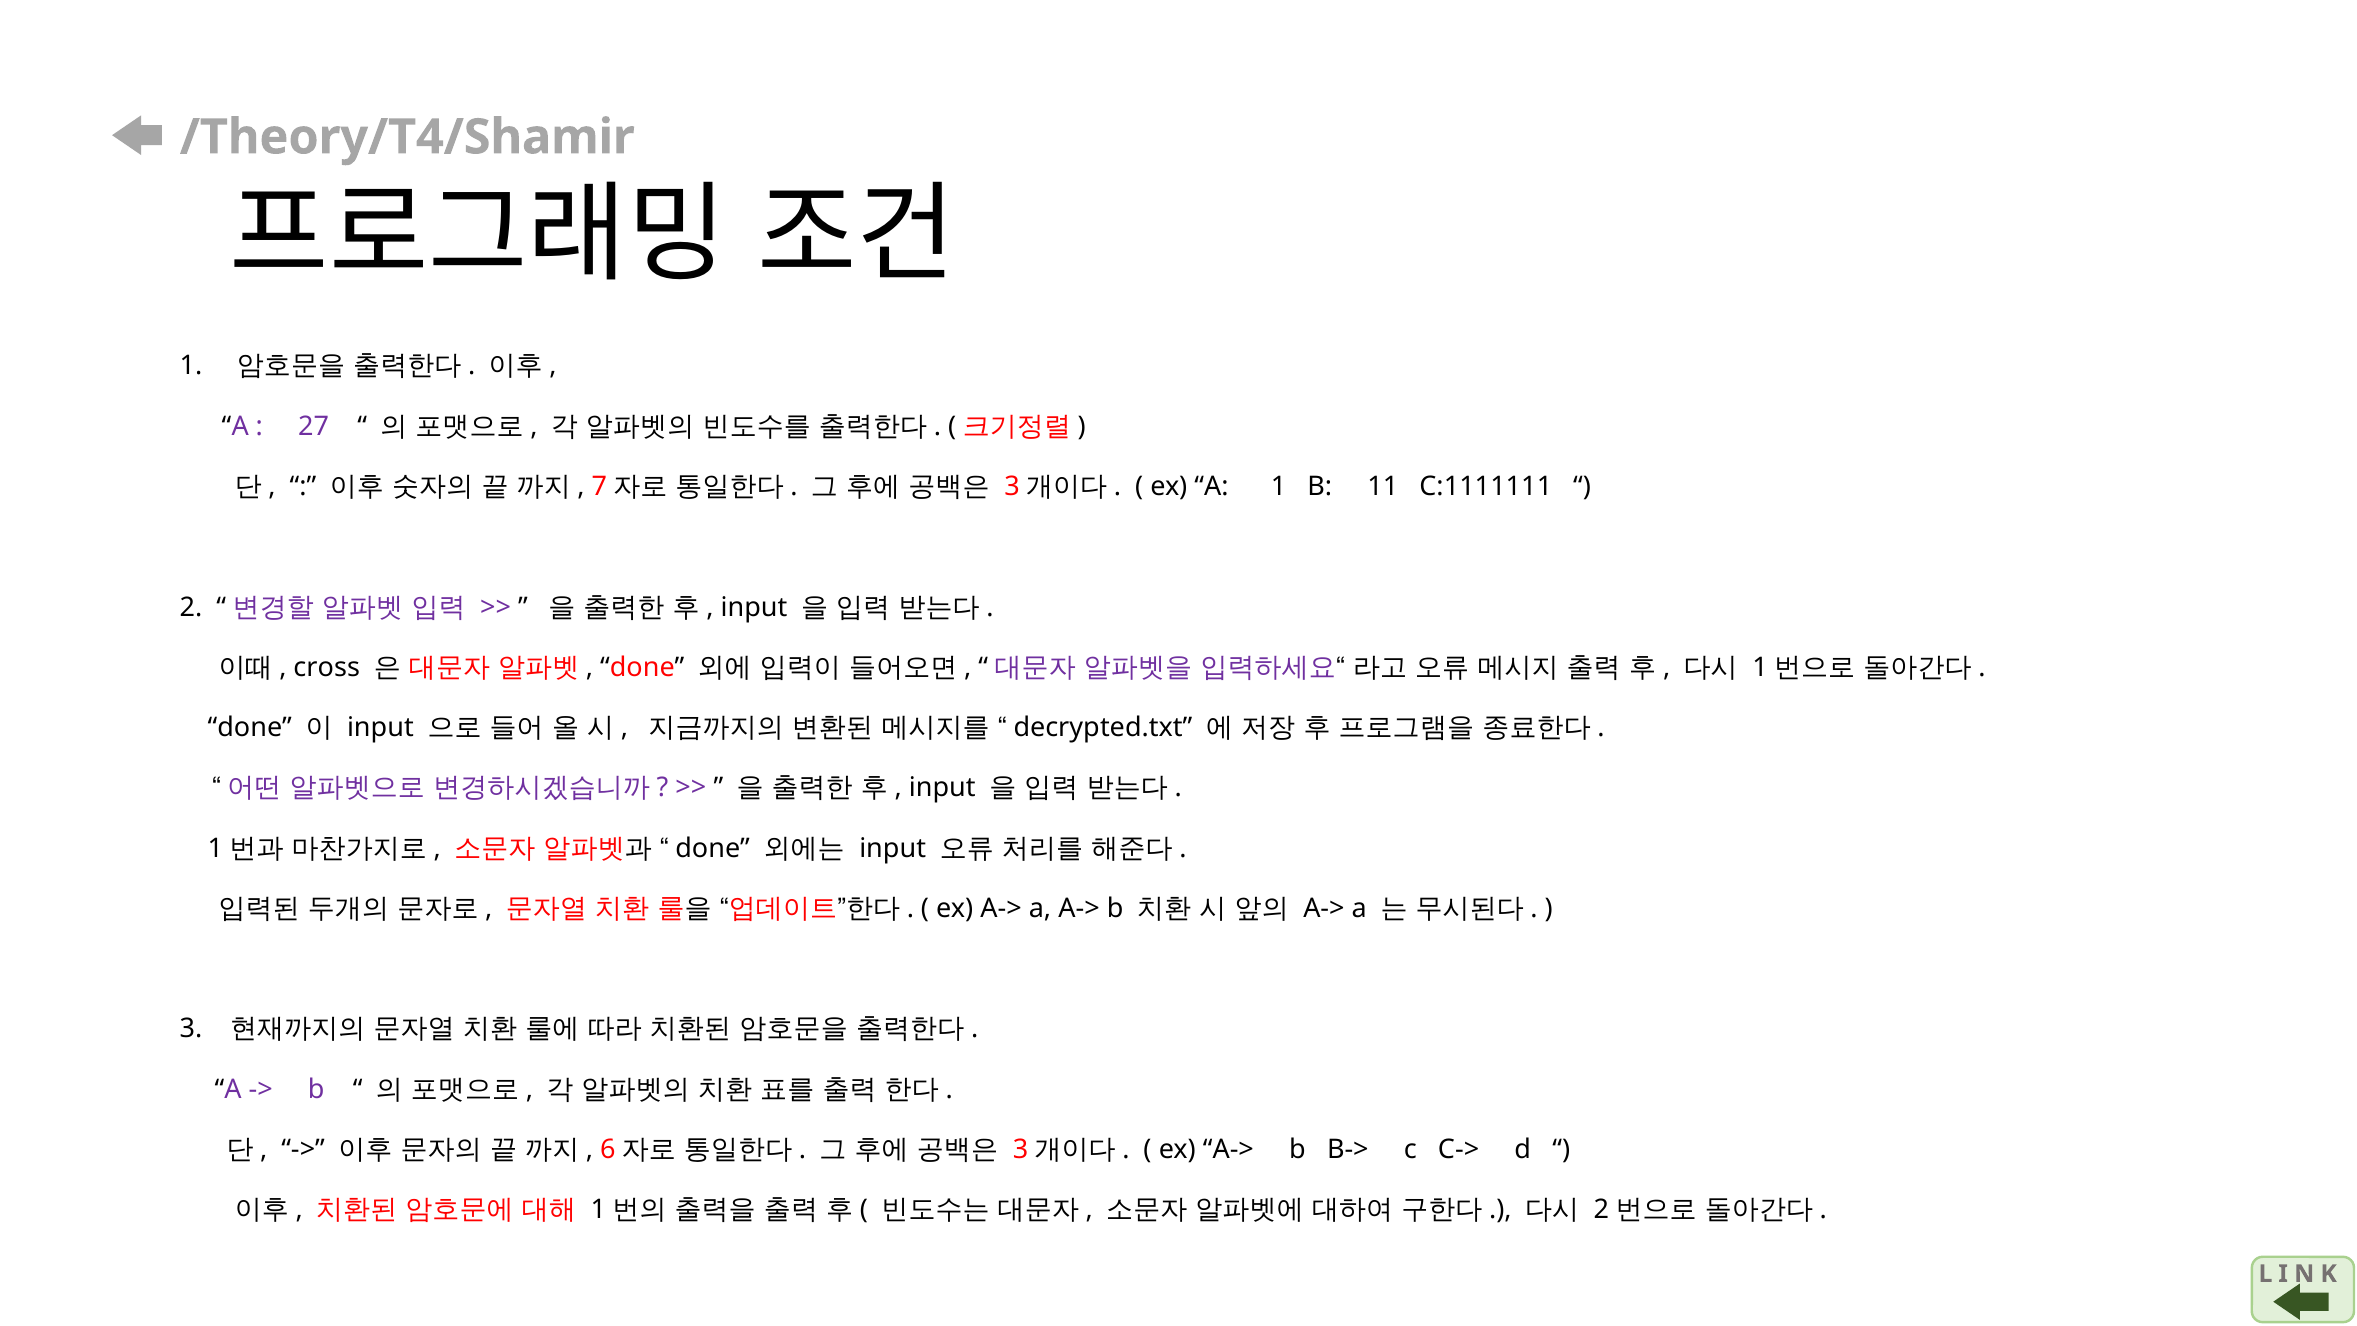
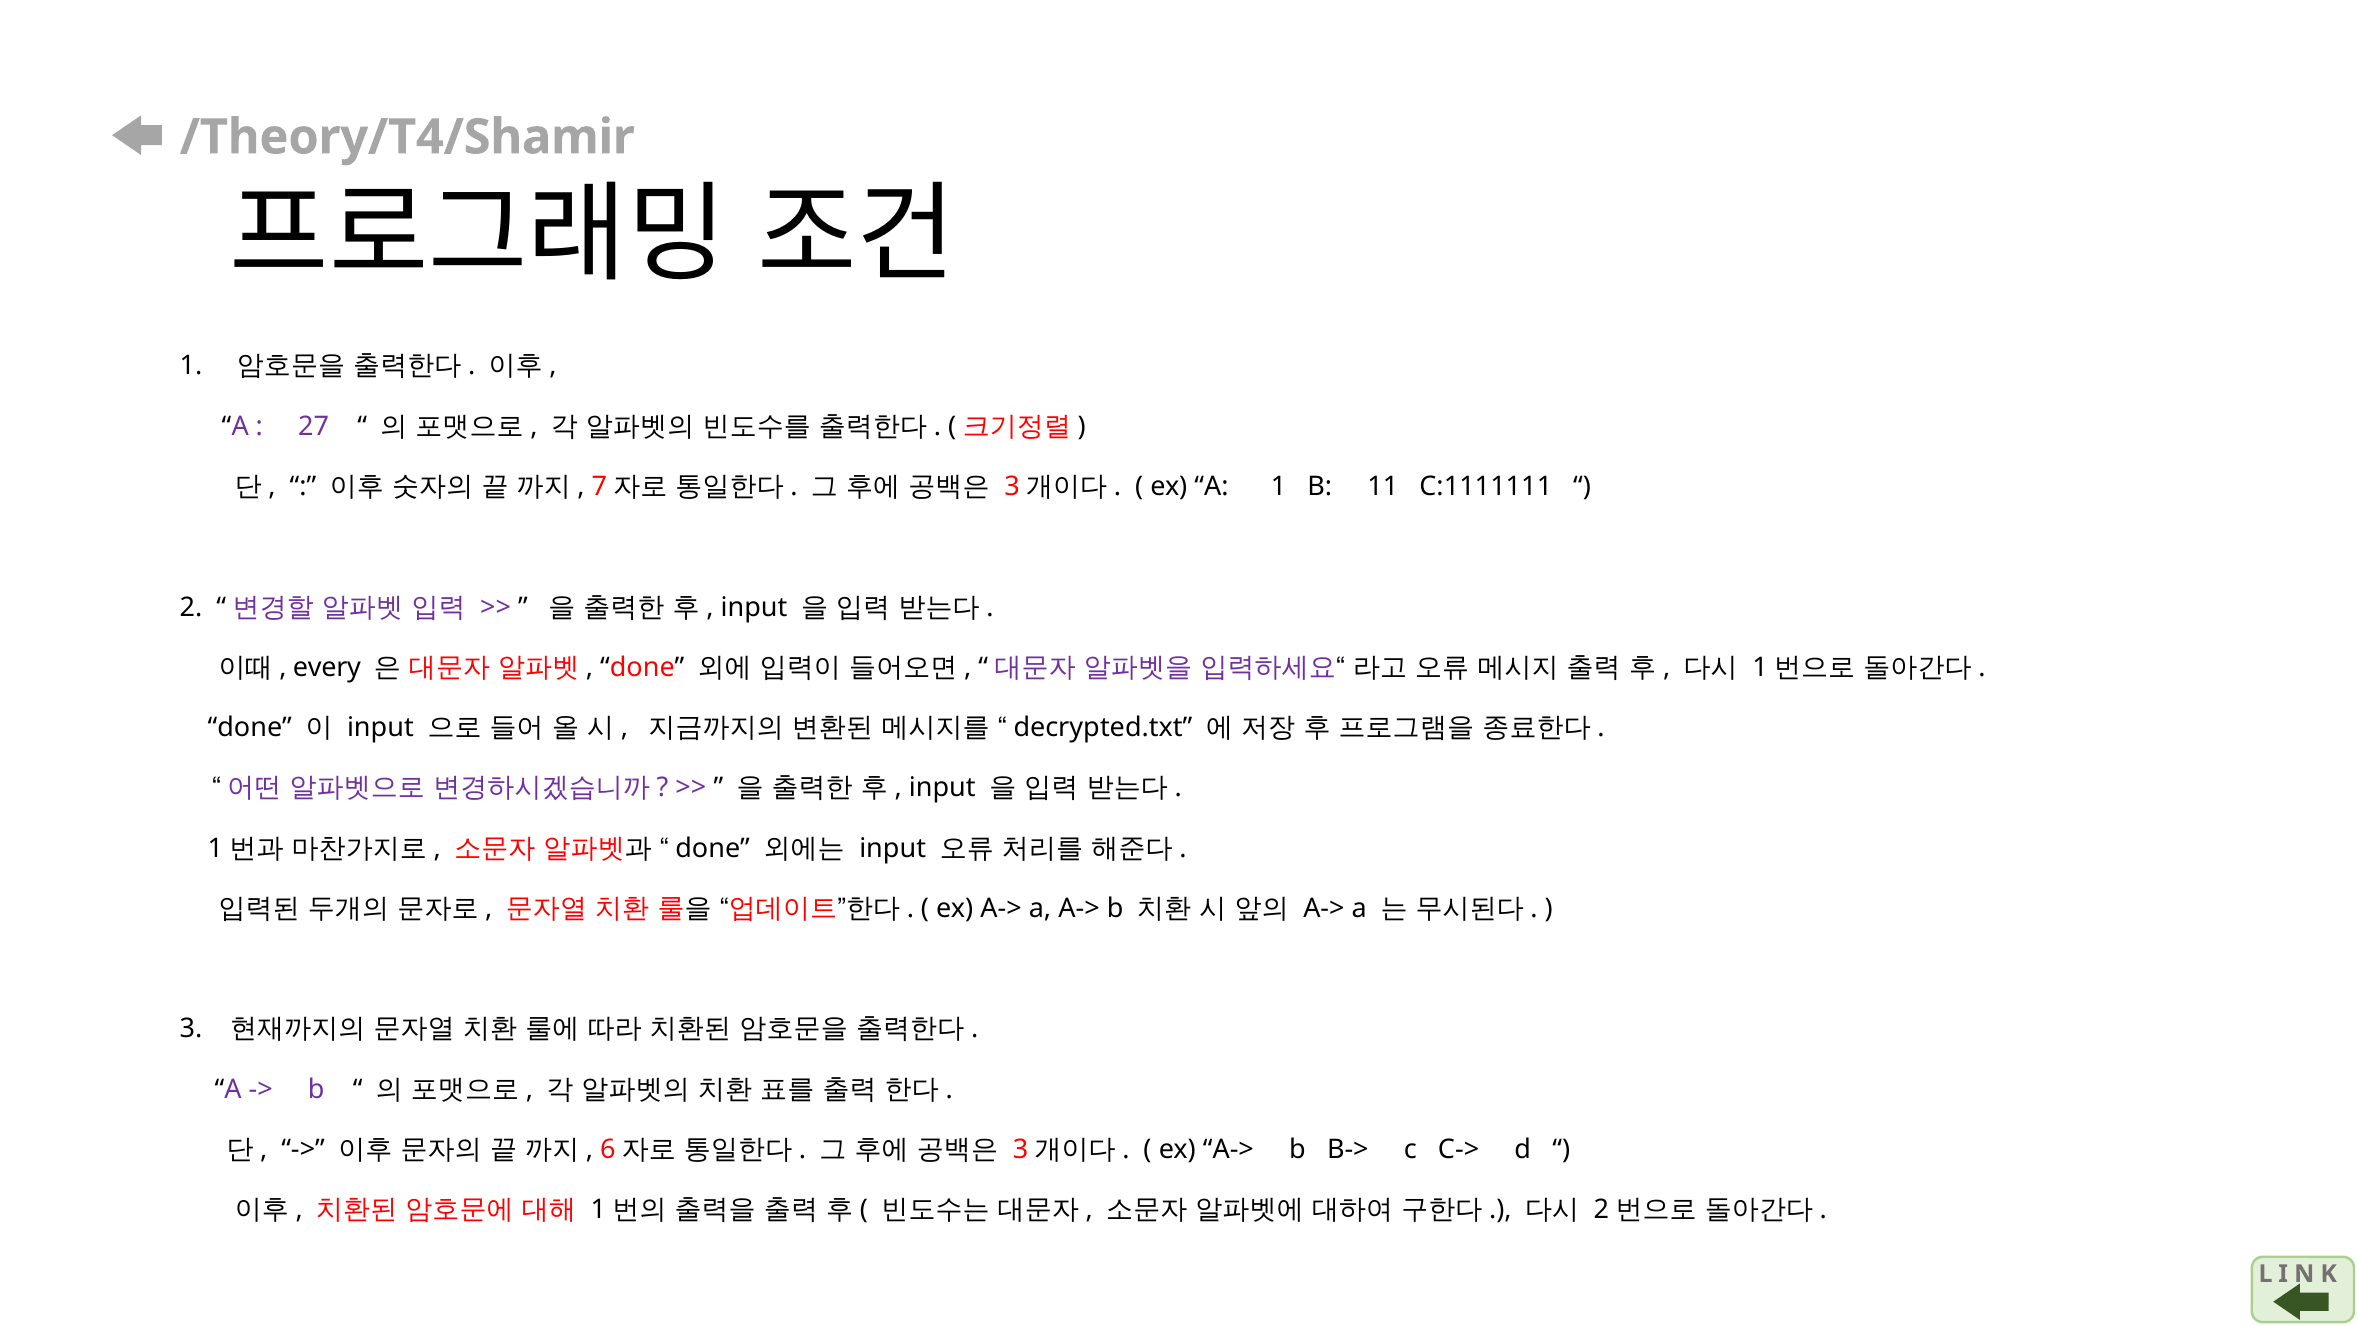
cross: cross -> every
